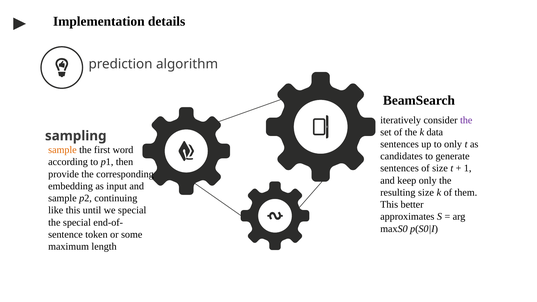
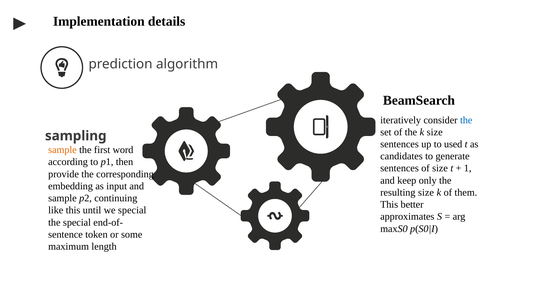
the at (466, 120) colour: purple -> blue
k data: data -> size
to only: only -> used
